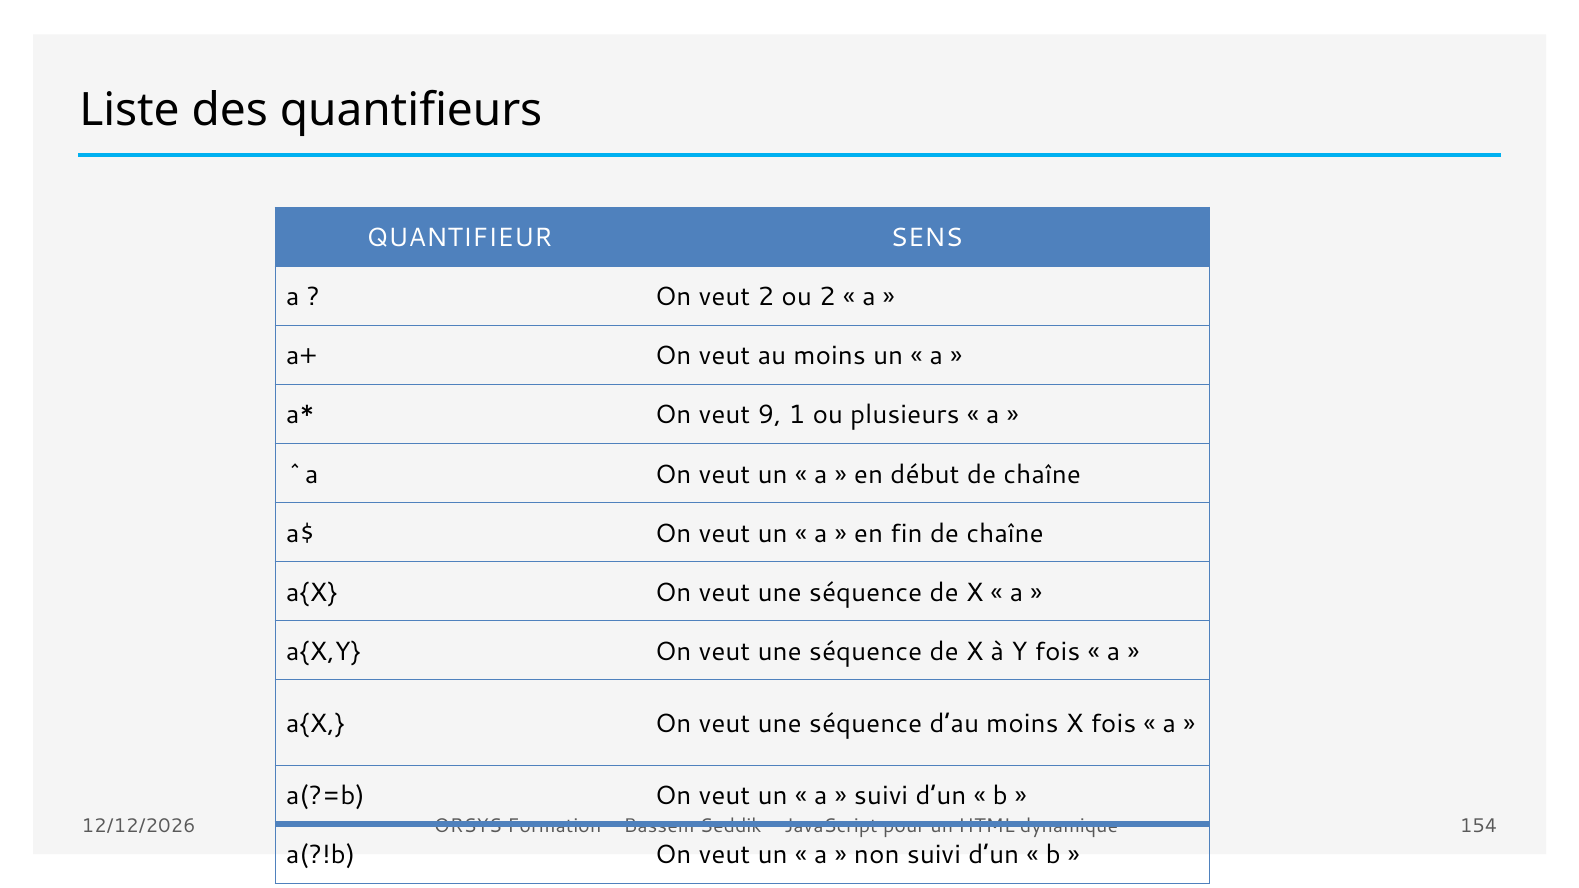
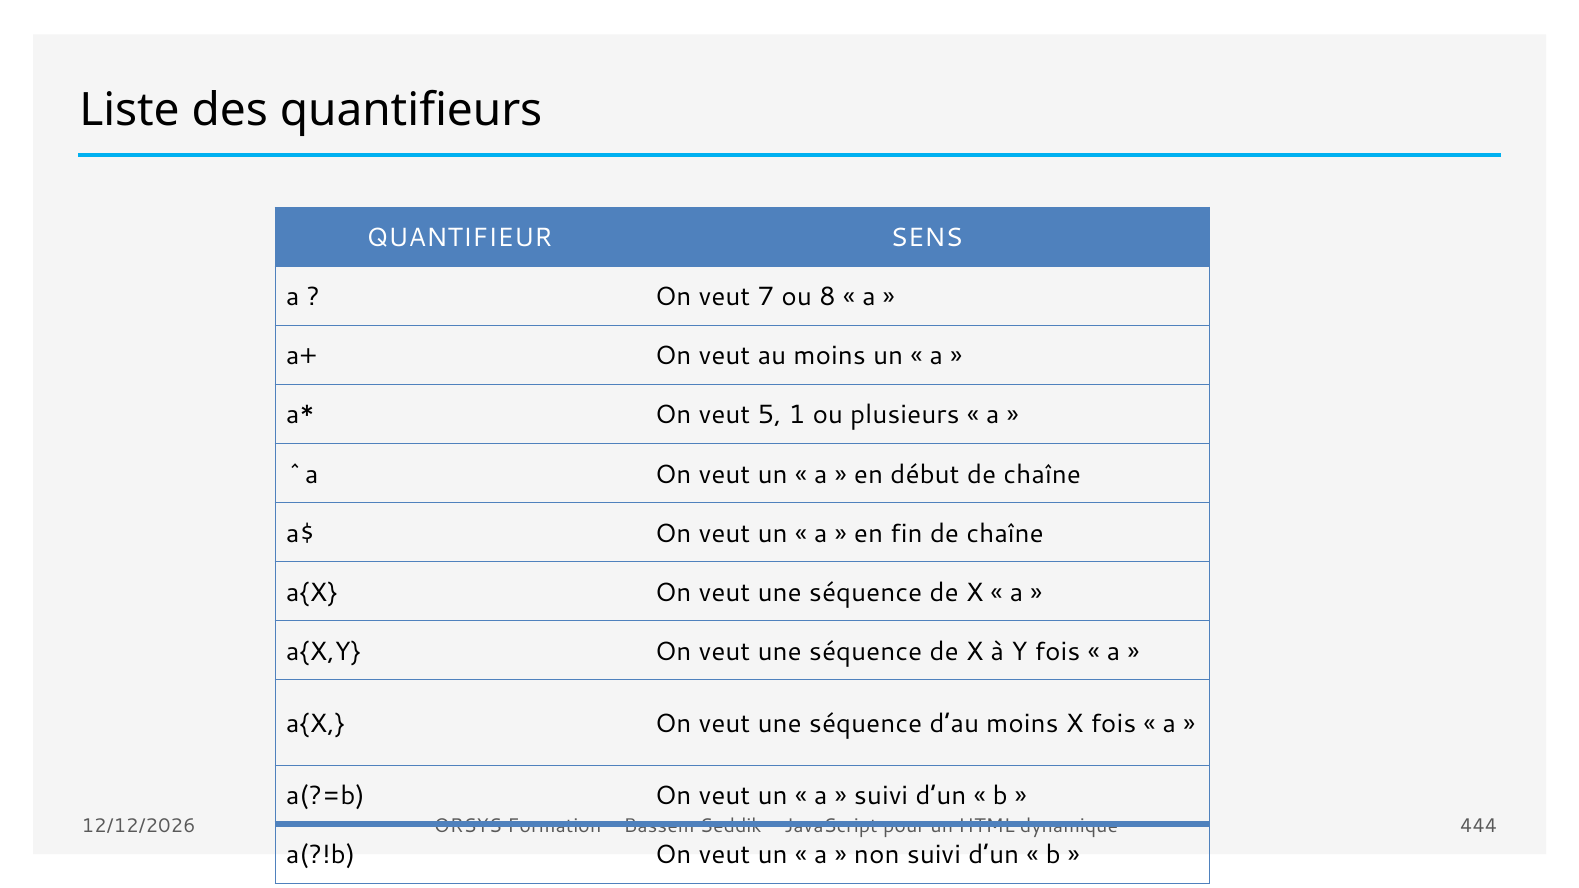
veut 2: 2 -> 7
ou 2: 2 -> 8
9: 9 -> 5
154: 154 -> 444
